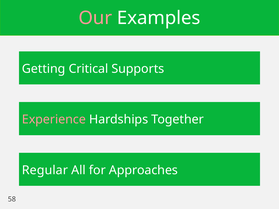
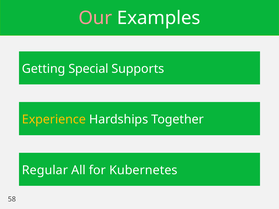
Critical: Critical -> Special
Experience colour: pink -> yellow
Approaches: Approaches -> Kubernetes
